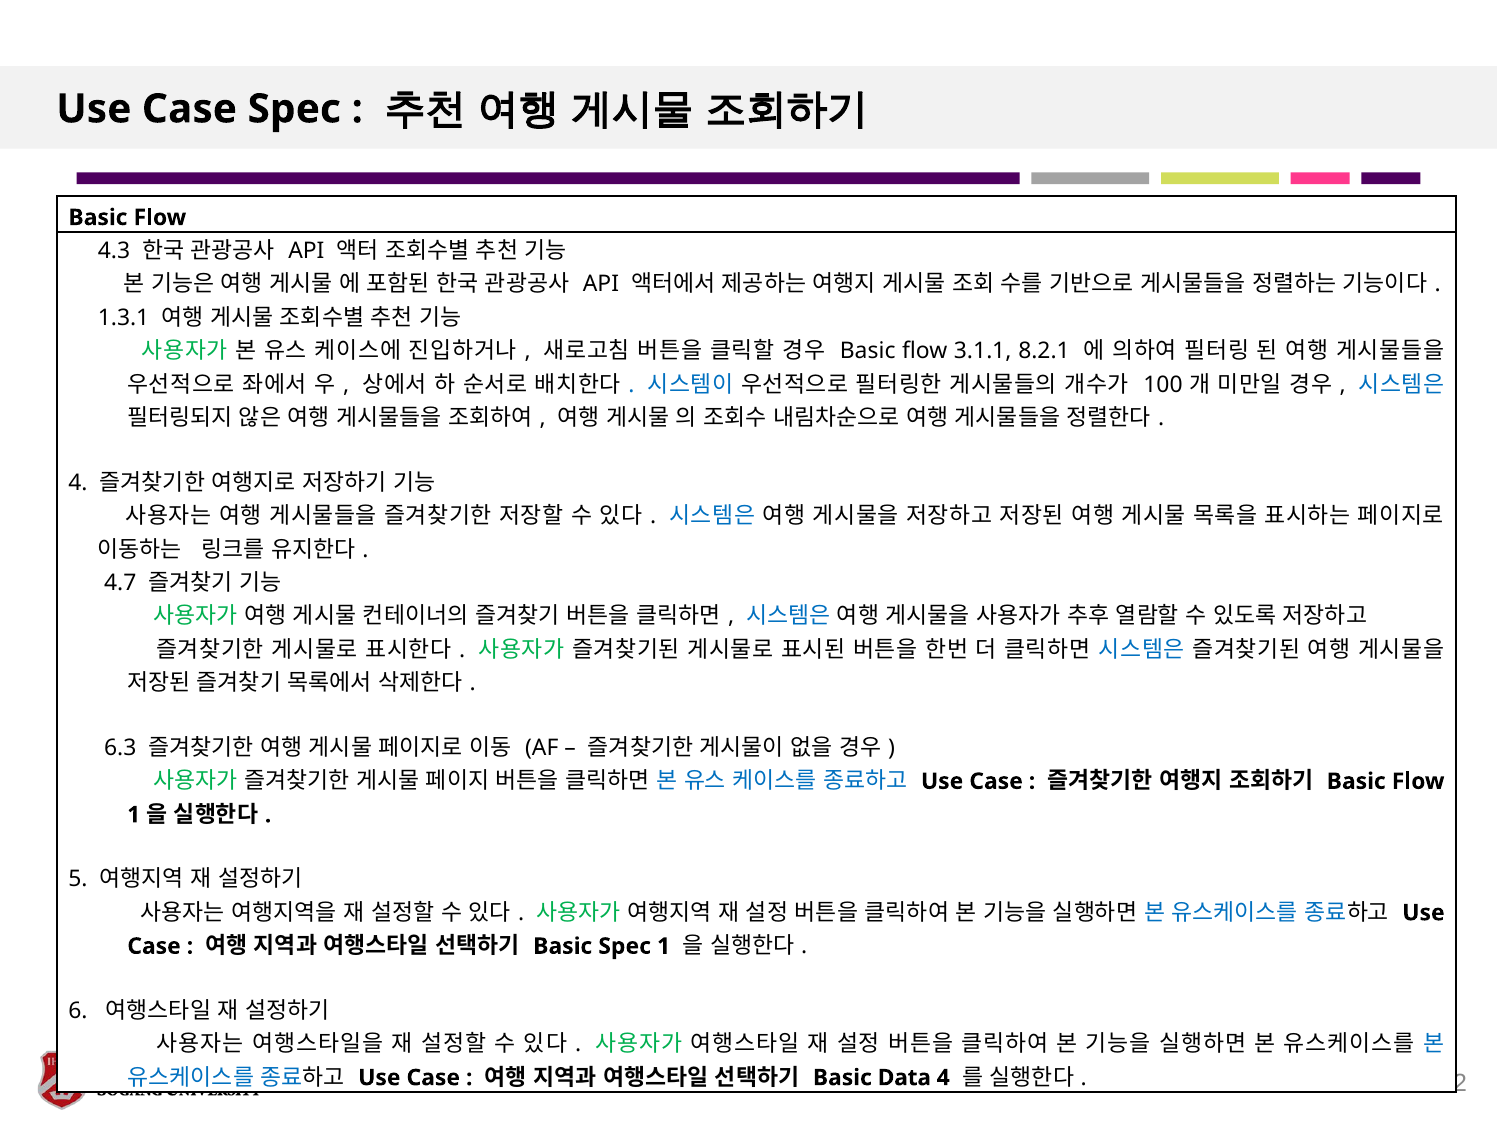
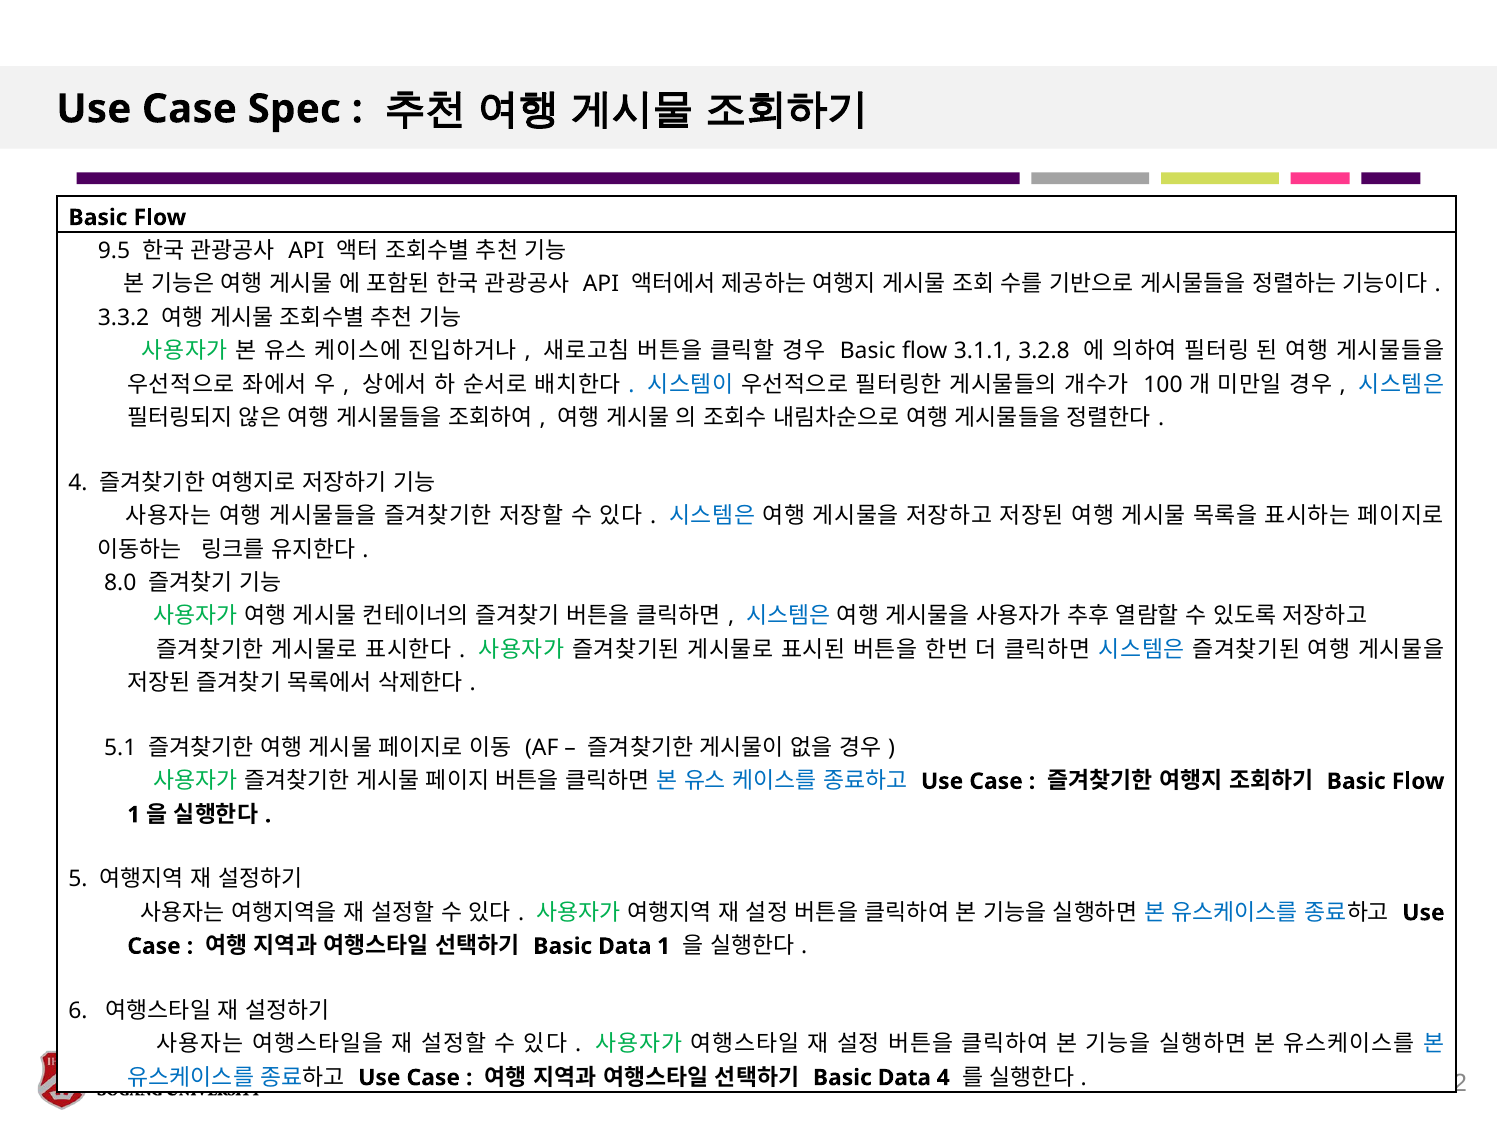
4.3: 4.3 -> 9.5
1.3.1: 1.3.1 -> 3.3.2
8.2.1: 8.2.1 -> 3.2.8
4.7: 4.7 -> 8.0
6.3: 6.3 -> 5.1
Spec at (625, 946): Spec -> Data
